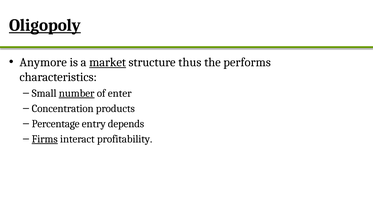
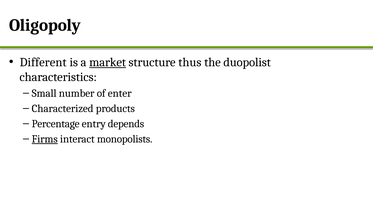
Oligopoly underline: present -> none
Anymore: Anymore -> Different
performs: performs -> duopolist
number underline: present -> none
Concentration: Concentration -> Characterized
profitability: profitability -> monopolists
